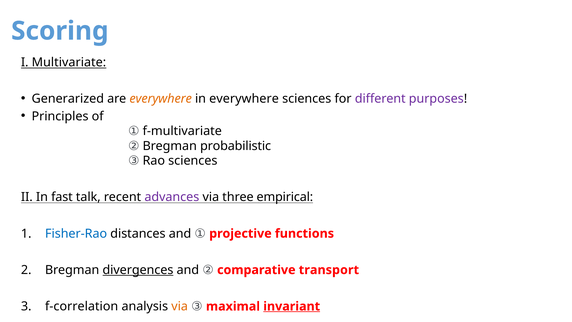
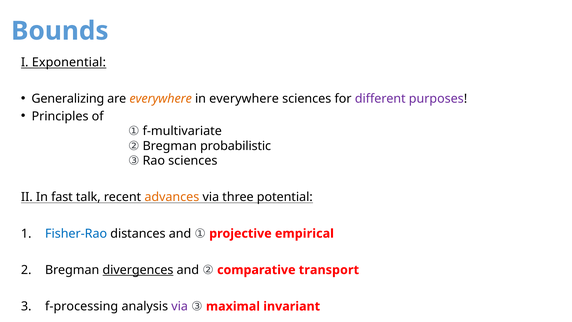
Scoring: Scoring -> Bounds
Multivariate: Multivariate -> Exponential
Generarized: Generarized -> Generalizing
advances colour: purple -> orange
empirical: empirical -> potential
functions: functions -> empirical
f-correlation: f-correlation -> f-processing
via at (180, 306) colour: orange -> purple
invariant underline: present -> none
